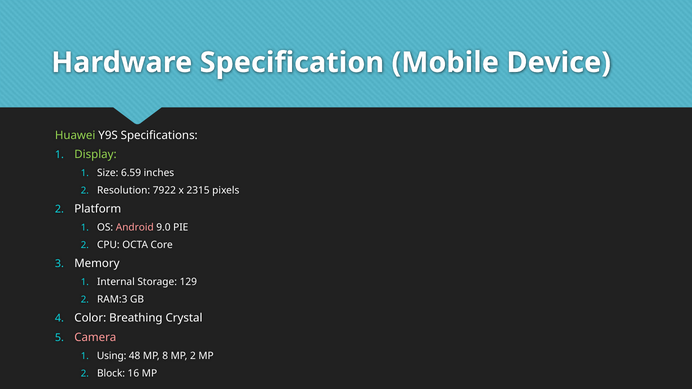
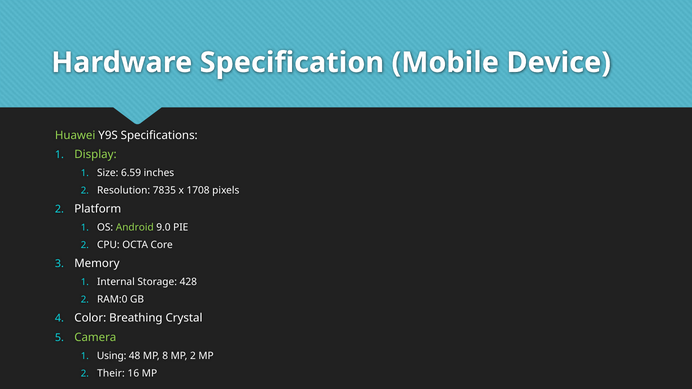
7922: 7922 -> 7835
2315: 2315 -> 1708
Android colour: pink -> light green
129: 129 -> 428
RAM:3: RAM:3 -> RAM:0
Camera colour: pink -> light green
Block: Block -> Their
